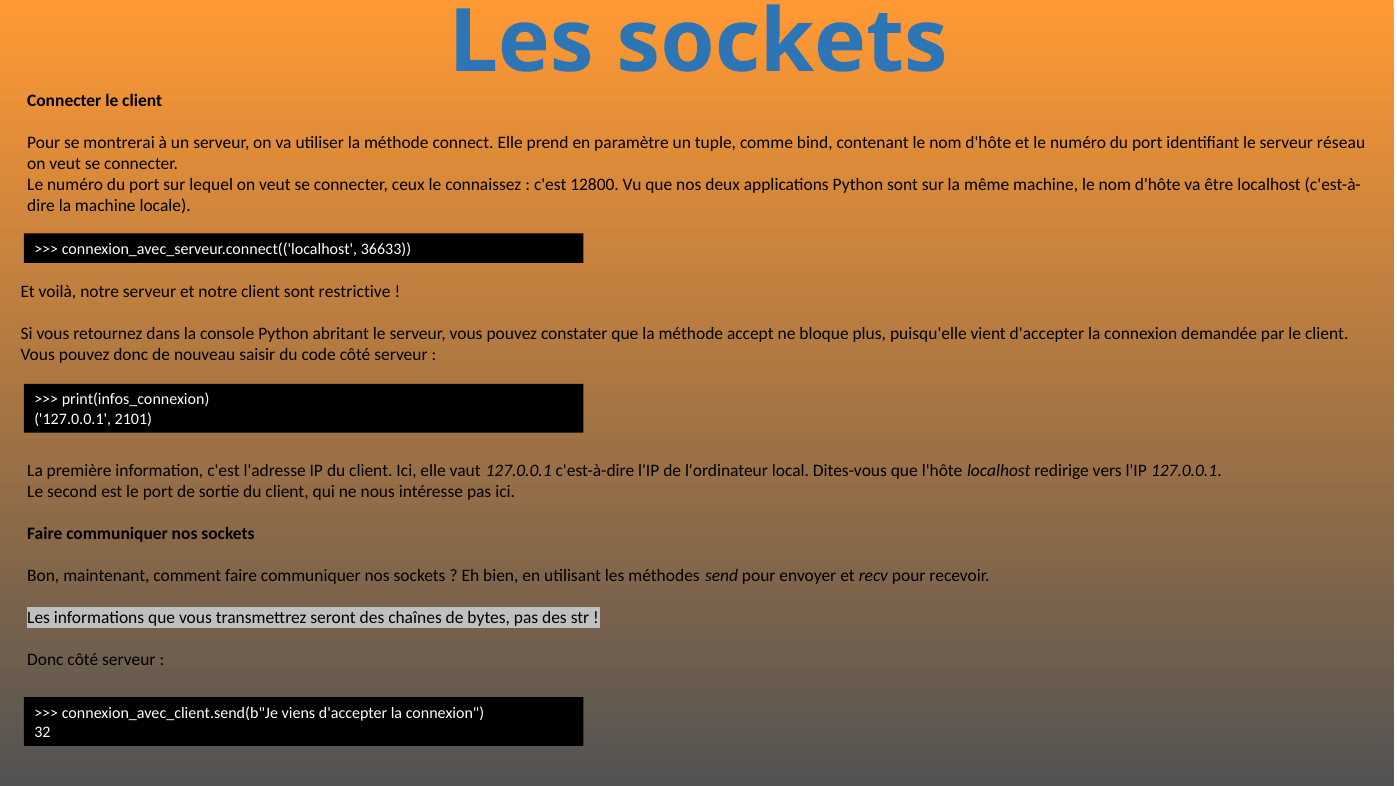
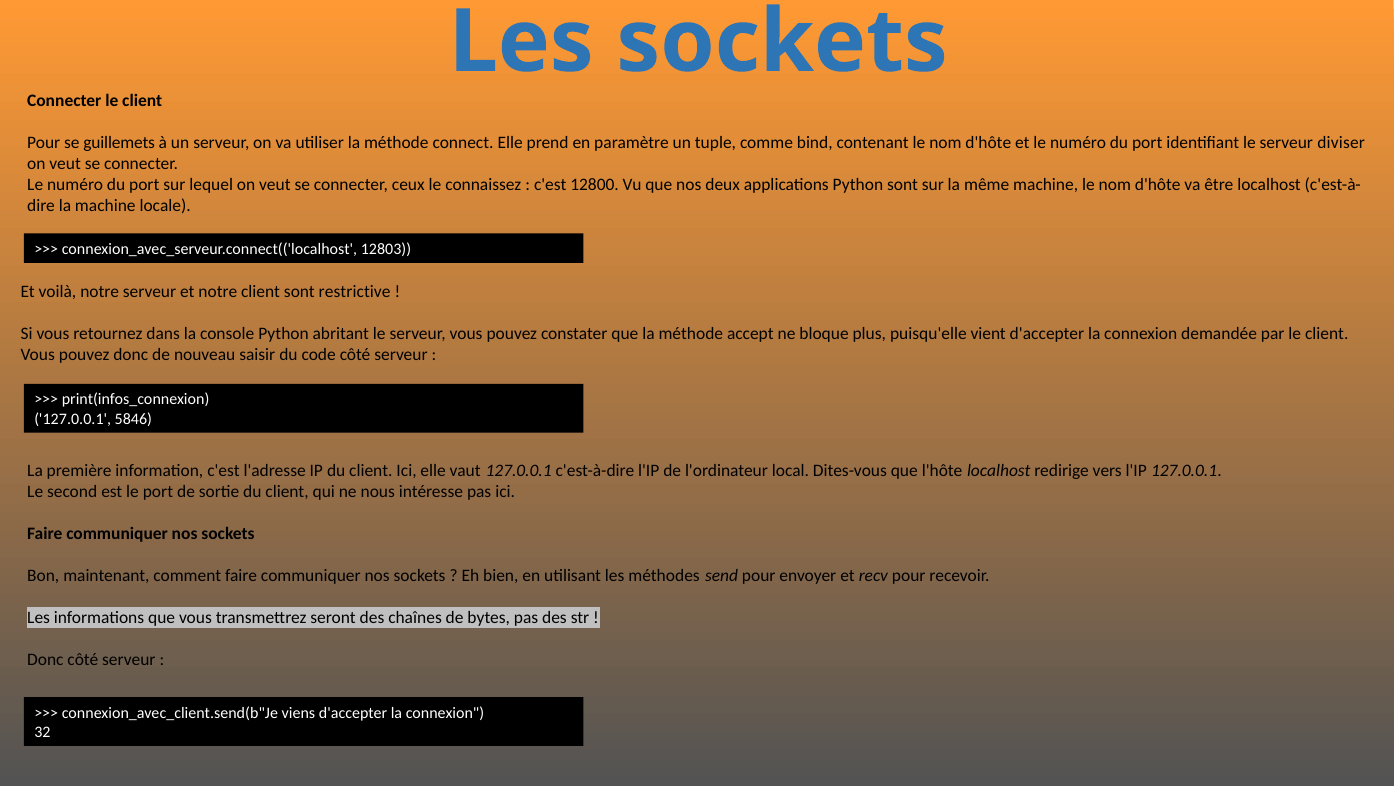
montrerai: montrerai -> guillemets
réseau: réseau -> diviser
36633: 36633 -> 12803
2101: 2101 -> 5846
